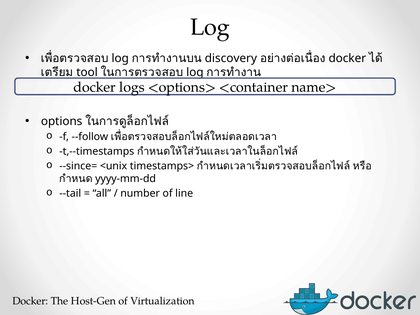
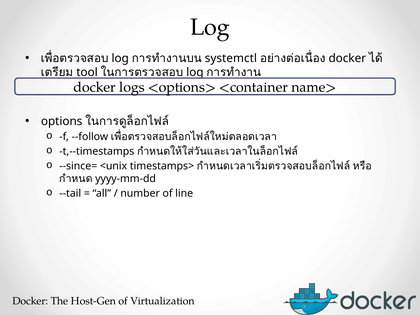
discovery: discovery -> systemctl
